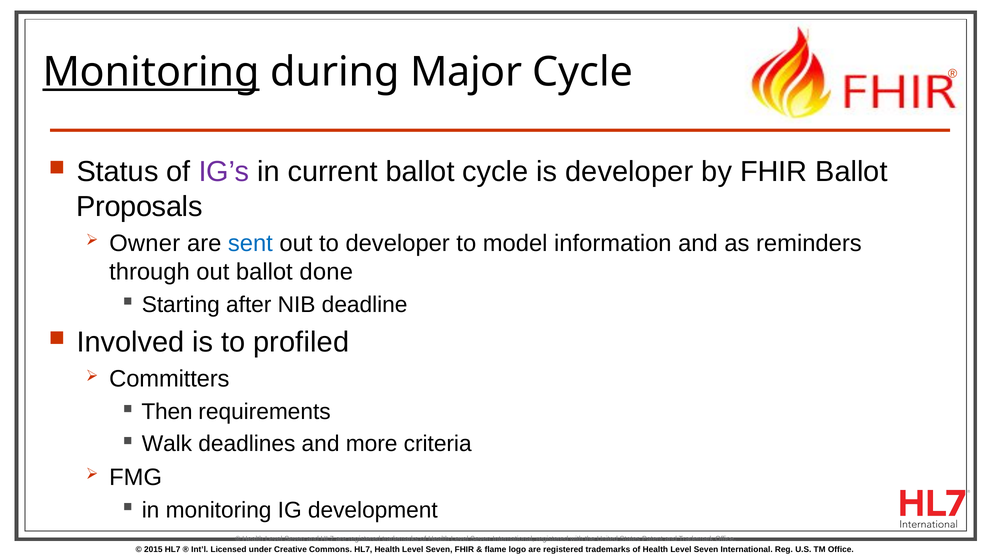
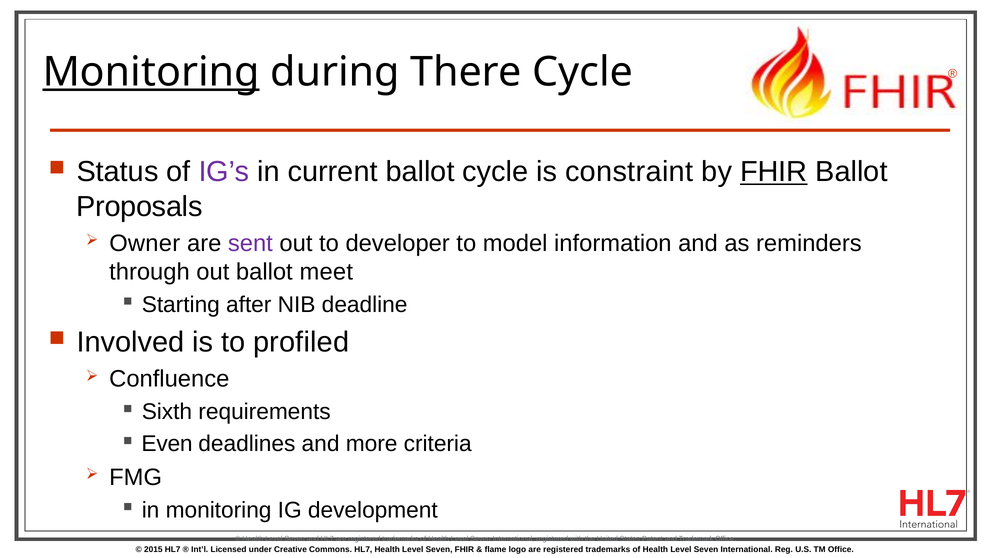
Major: Major -> There
is developer: developer -> constraint
FHIR at (774, 172) underline: none -> present
sent colour: blue -> purple
done: done -> meet
Committers: Committers -> Confluence
Then: Then -> Sixth
Walk: Walk -> Even
